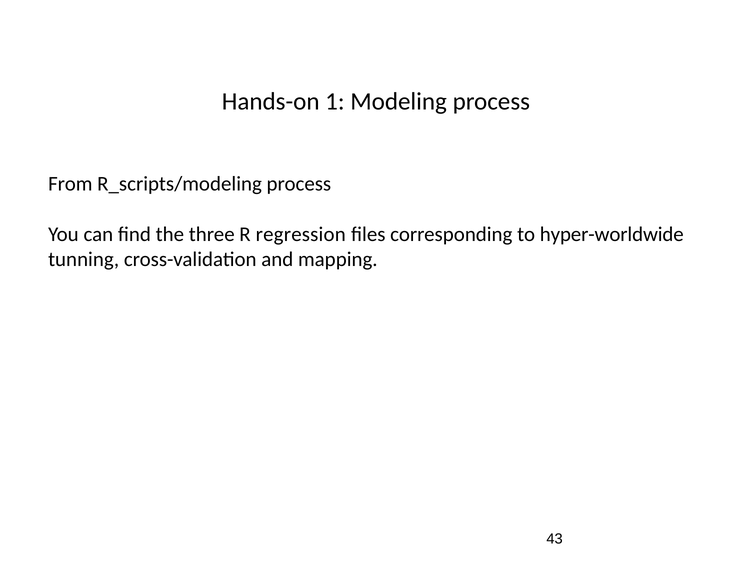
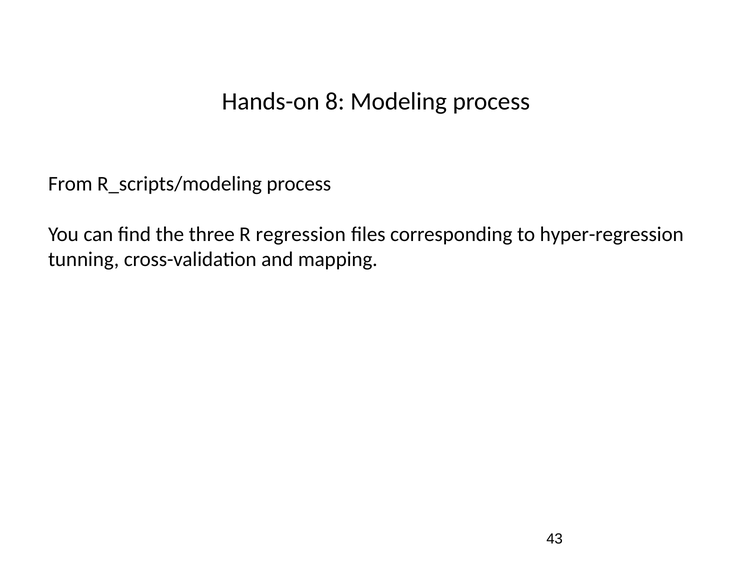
1: 1 -> 8
hyper-worldwide: hyper-worldwide -> hyper-regression
